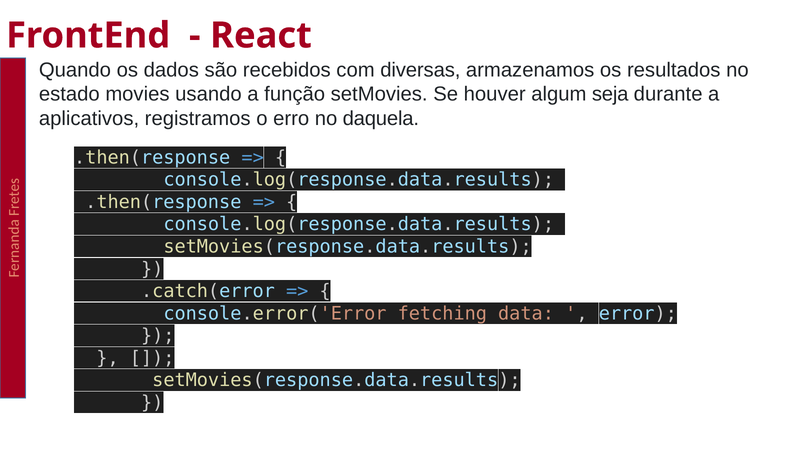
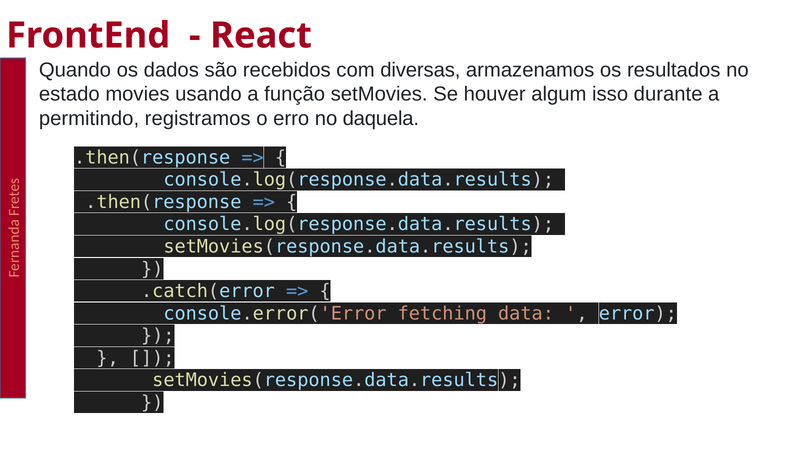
seja: seja -> isso
aplicativos: aplicativos -> permitindo
